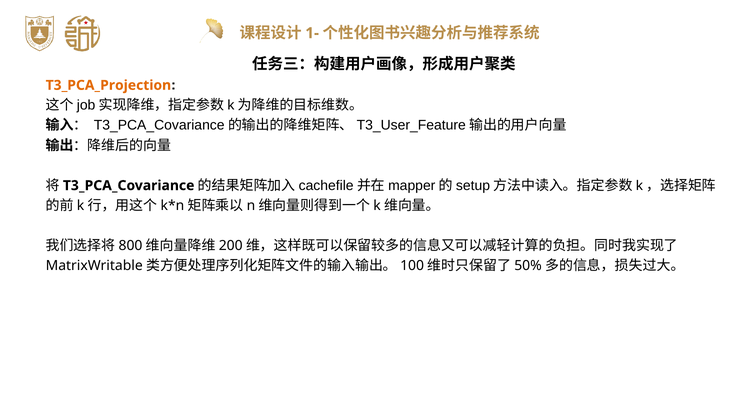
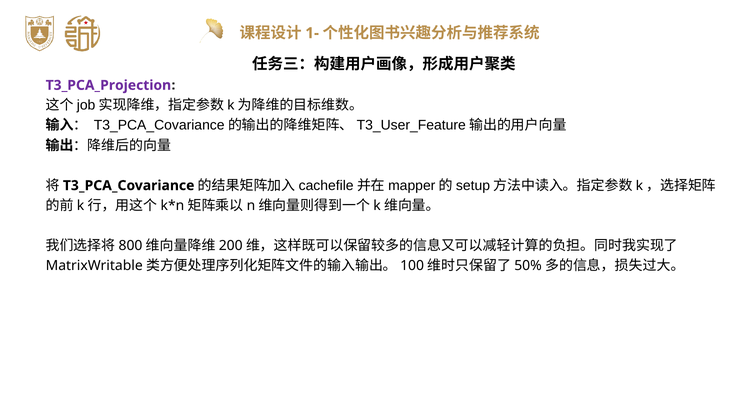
T3_PCA_Projection colour: orange -> purple
